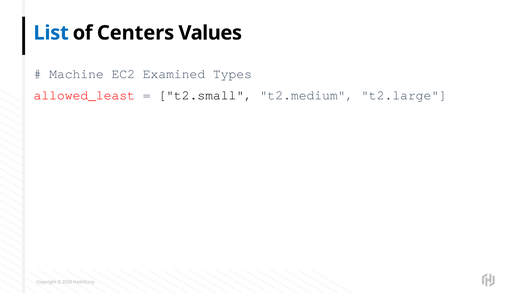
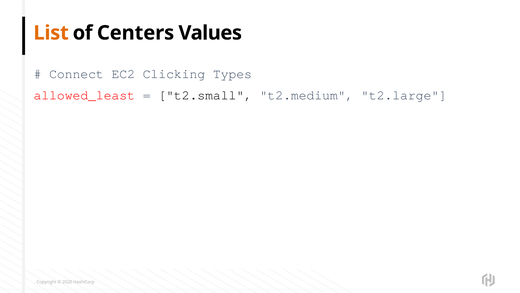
List colour: blue -> orange
Machine: Machine -> Connect
Examined: Examined -> Clicking
